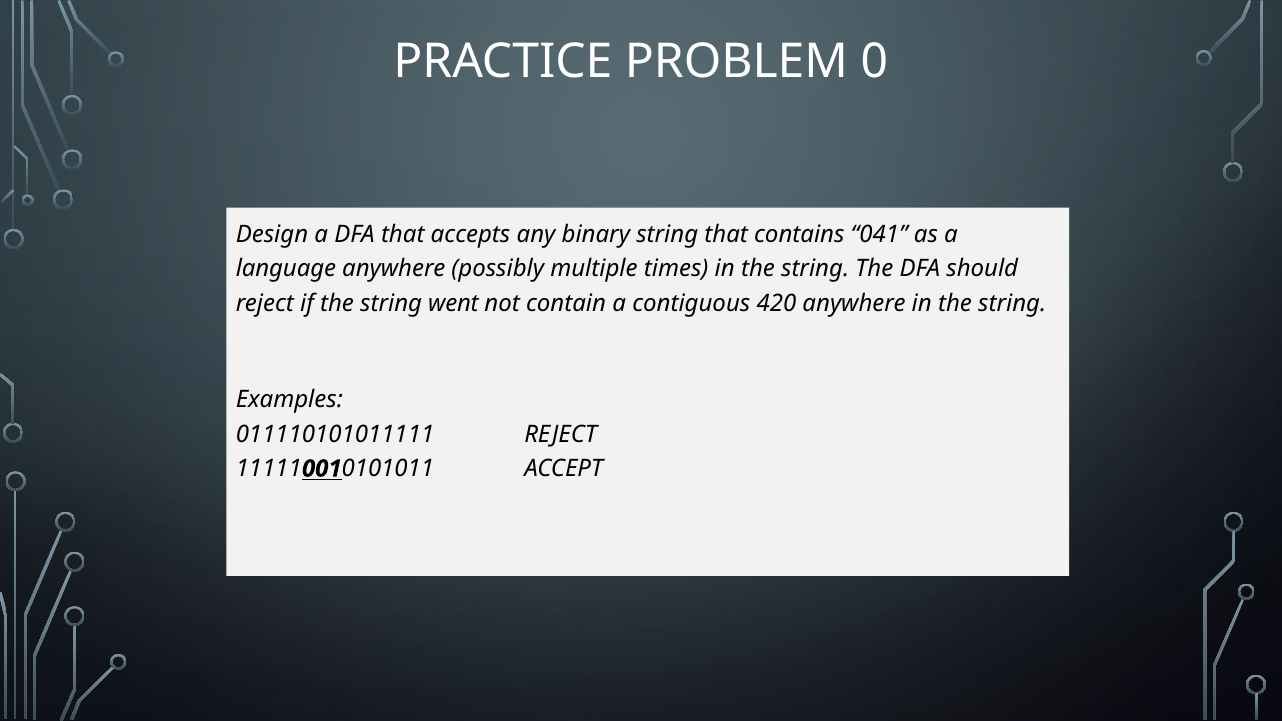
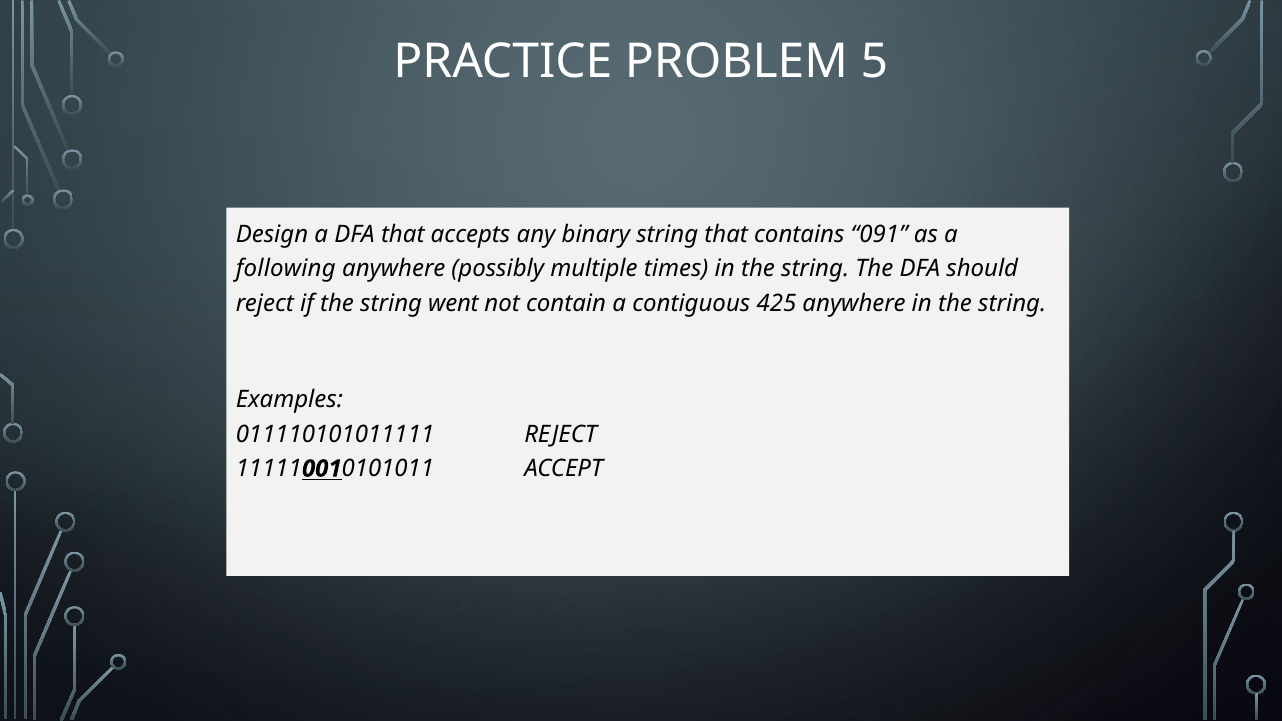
0: 0 -> 5
041: 041 -> 091
language: language -> following
420: 420 -> 425
